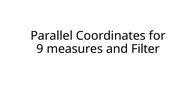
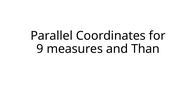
Filter: Filter -> Than
